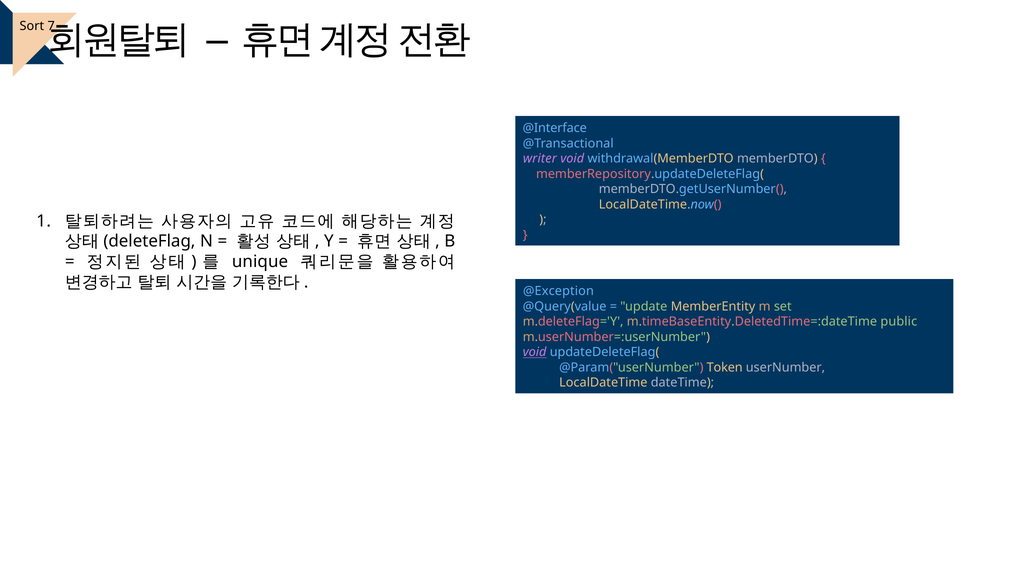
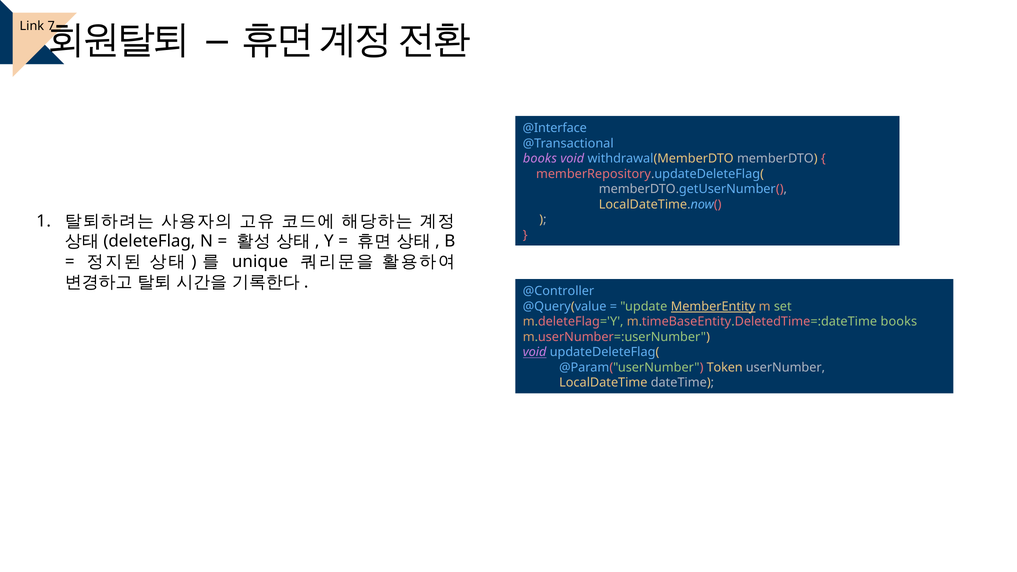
Sort: Sort -> Link
writer at (540, 159): writer -> books
@Exception: @Exception -> @Controller
MemberEntity underline: none -> present
m.timeBaseEntity.DeletedTime=:dateTime public: public -> books
